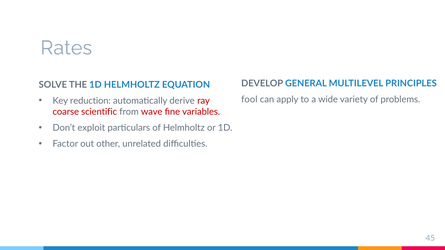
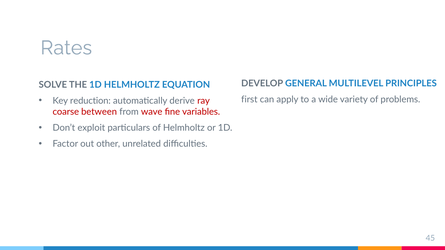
fool: fool -> first
scientific: scientific -> between
